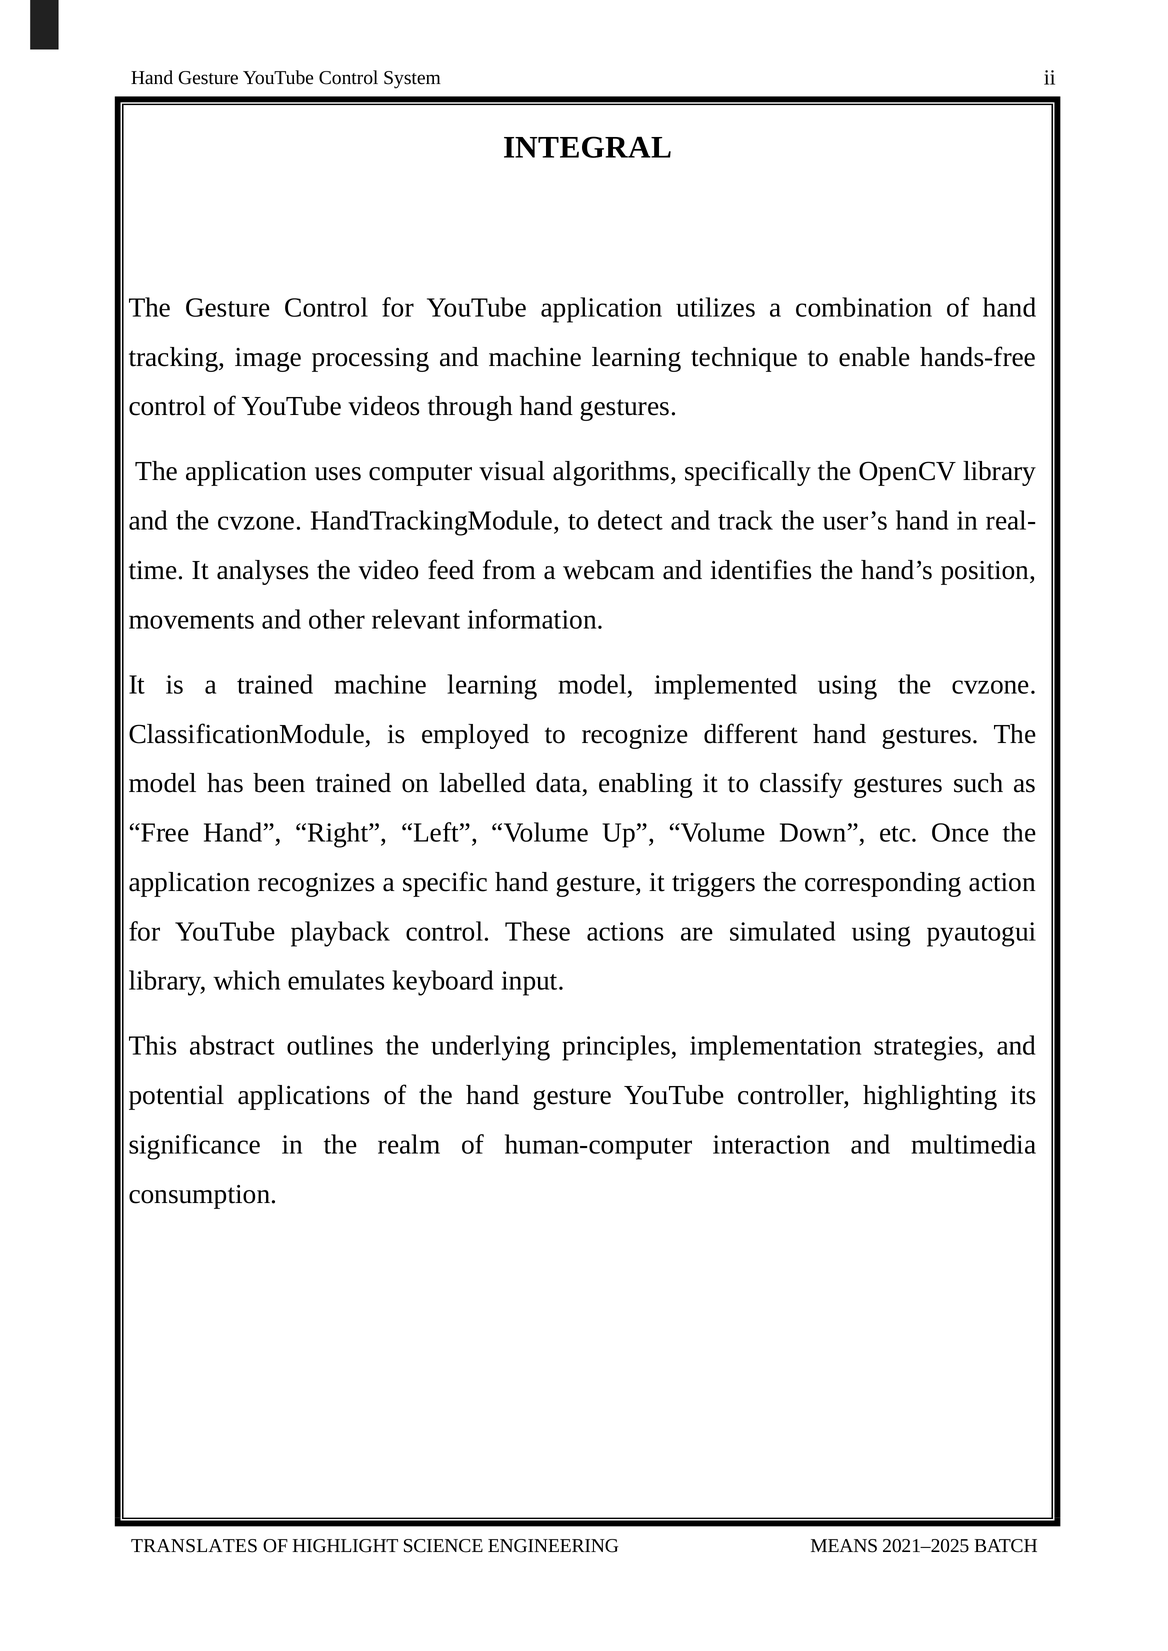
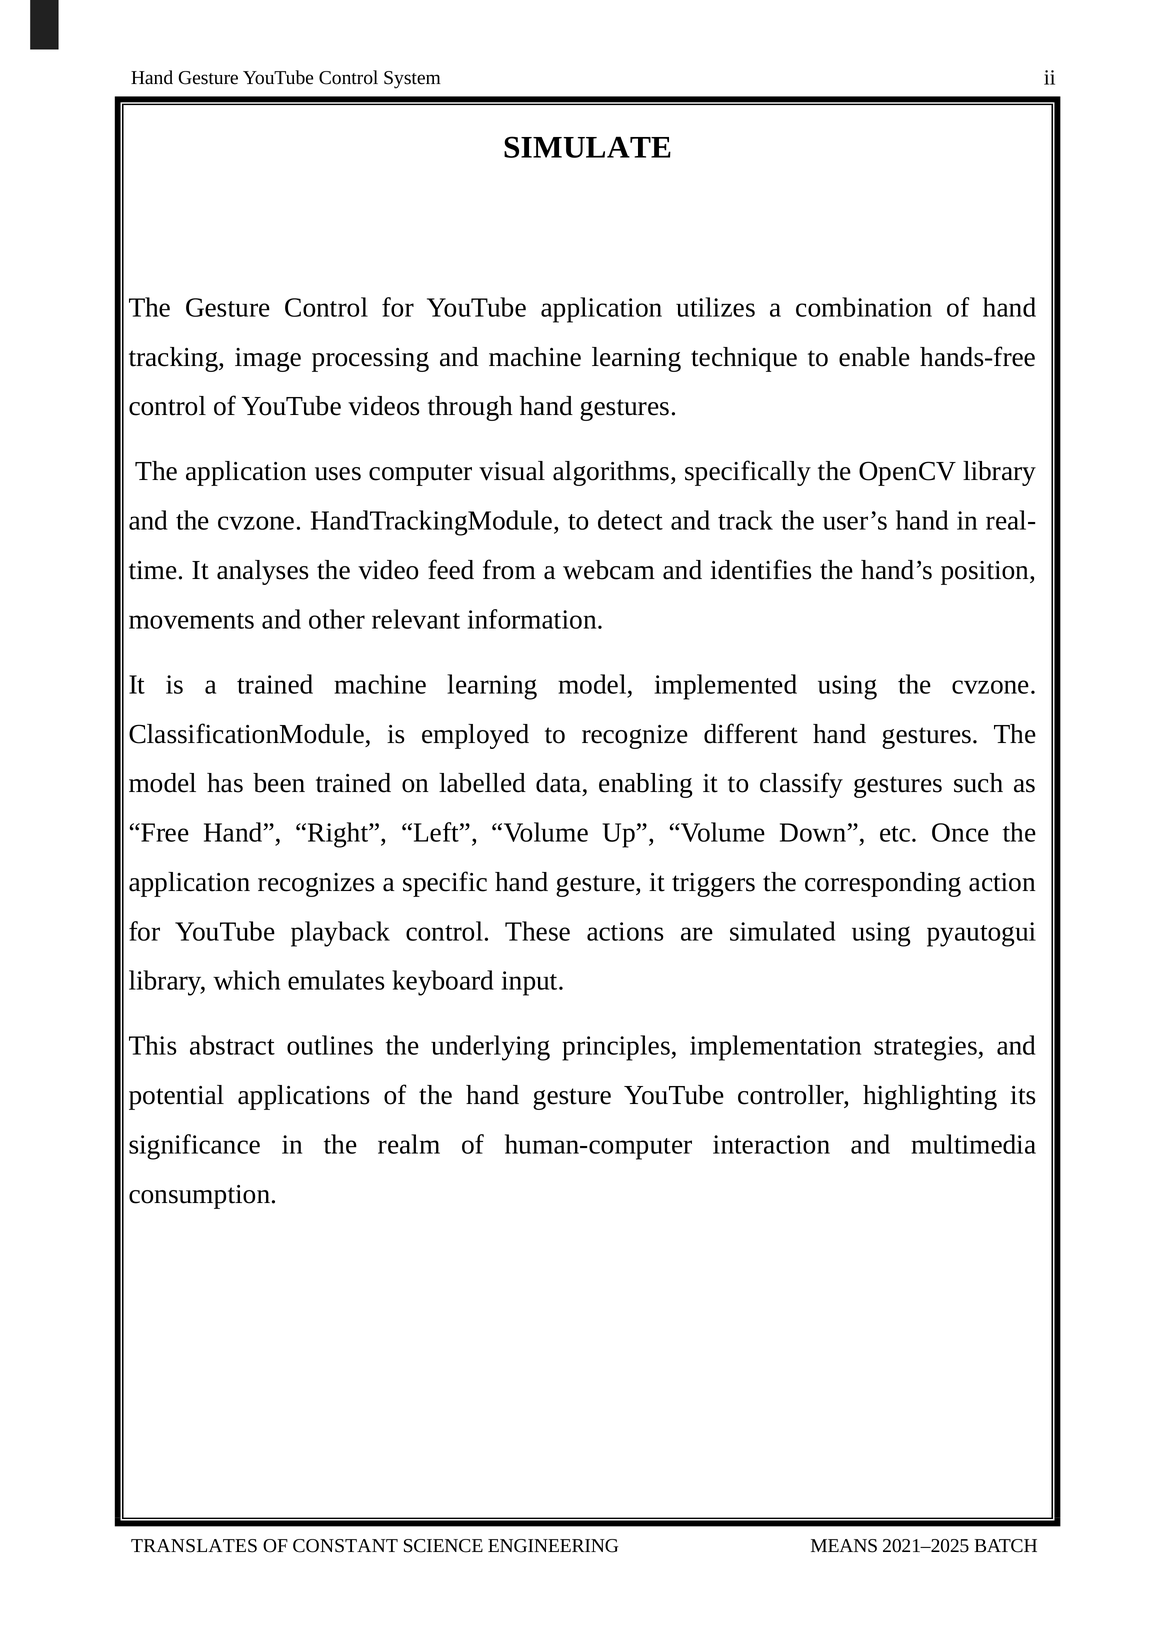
INTEGRAL: INTEGRAL -> SIMULATE
HIGHLIGHT: HIGHLIGHT -> CONSTANT
